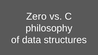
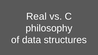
Zero: Zero -> Real
